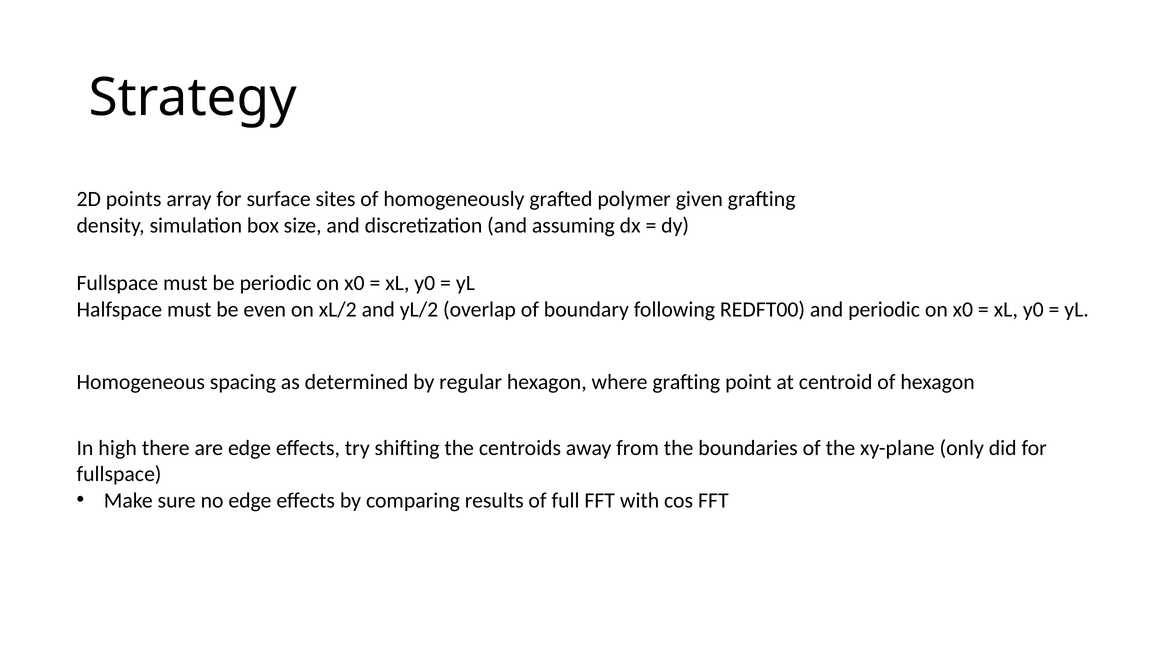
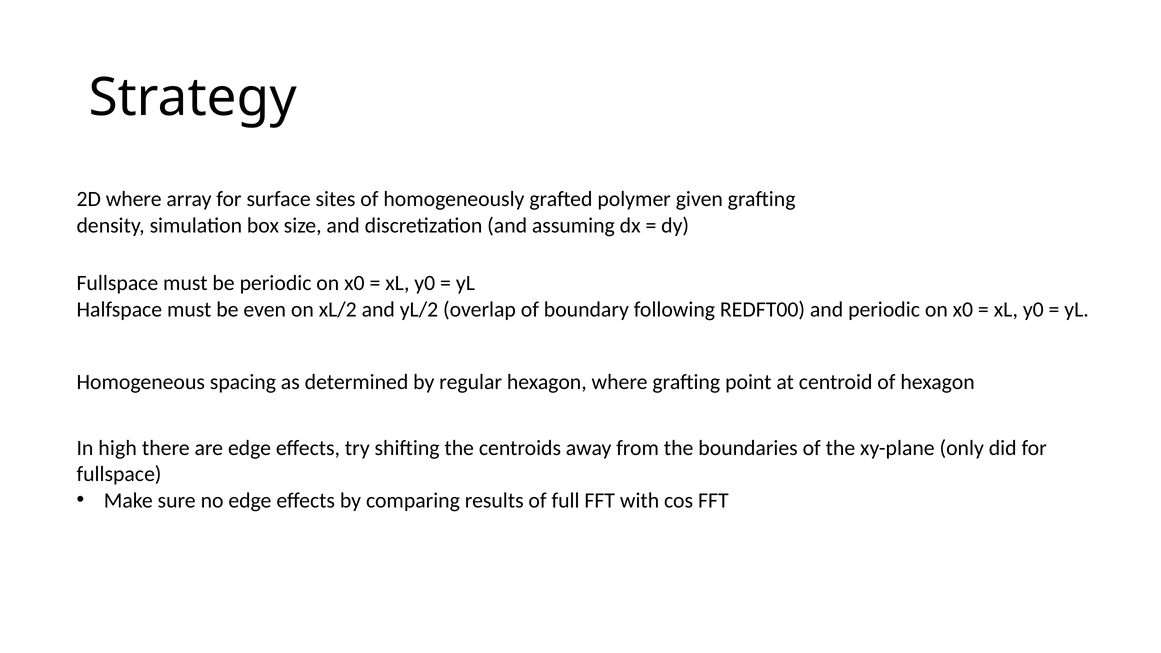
2D points: points -> where
